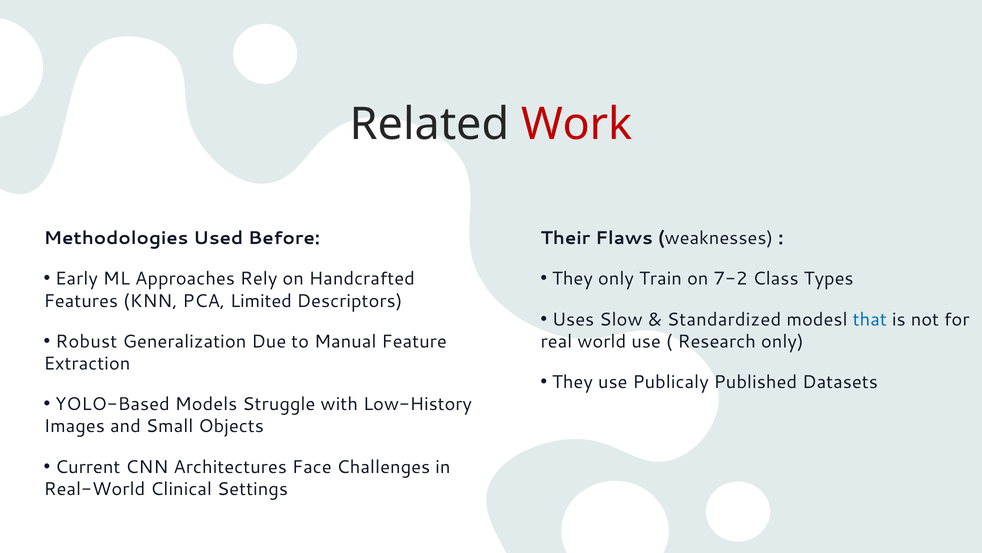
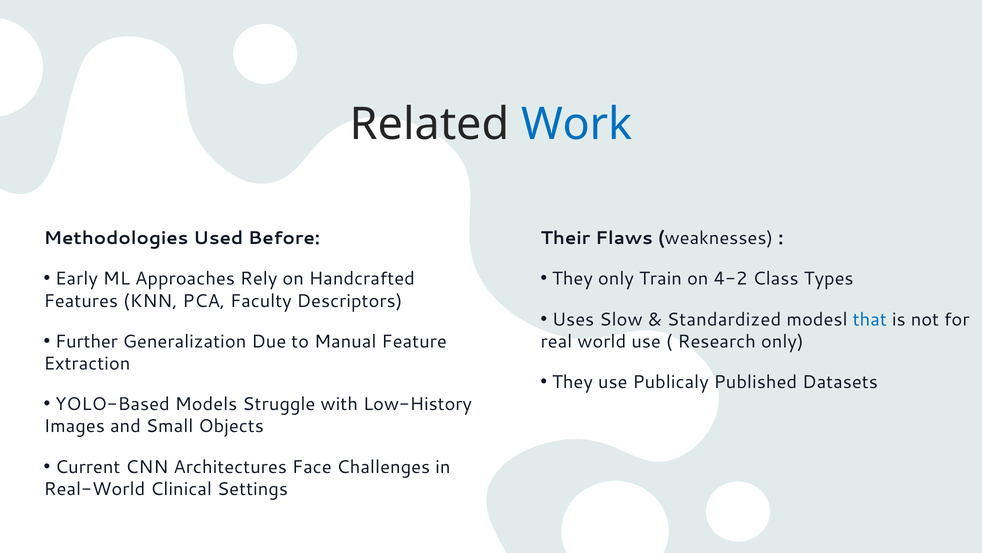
Work colour: red -> blue
7-2: 7-2 -> 4-2
Limited: Limited -> Faculty
Robust: Robust -> Further
